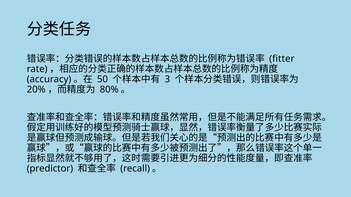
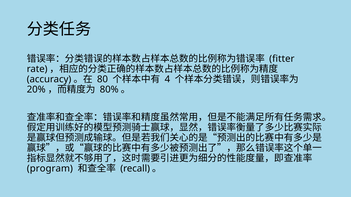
50: 50 -> 80
3: 3 -> 4
predictor: predictor -> program
